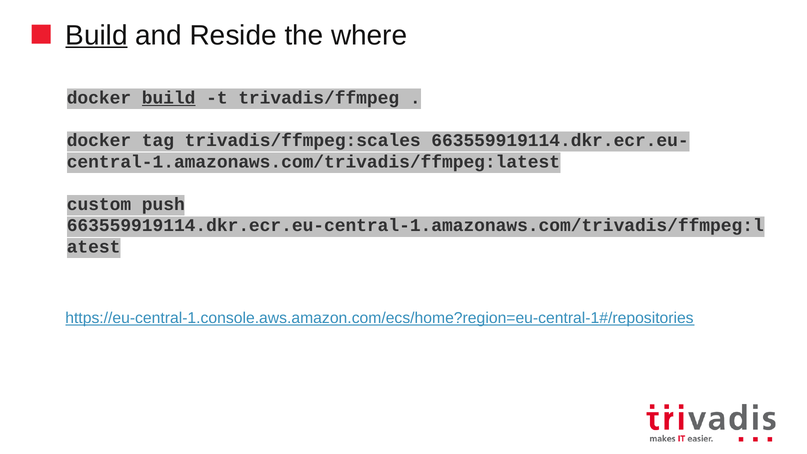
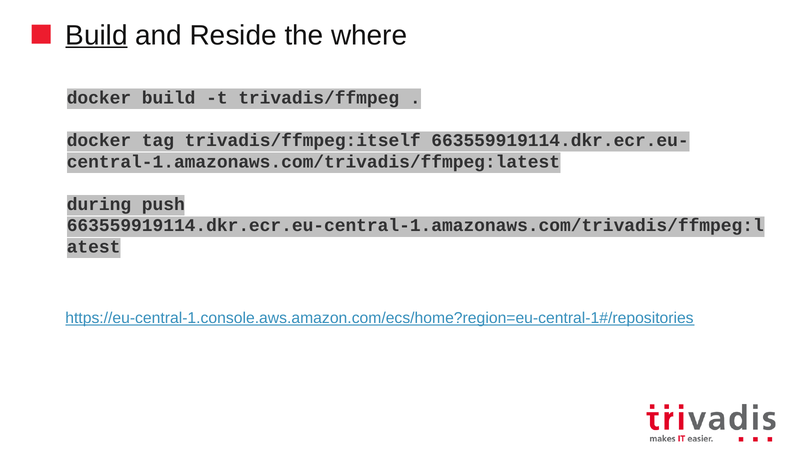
build at (169, 98) underline: present -> none
trivadis/ffmpeg:scales: trivadis/ffmpeg:scales -> trivadis/ffmpeg:itself
custom: custom -> during
